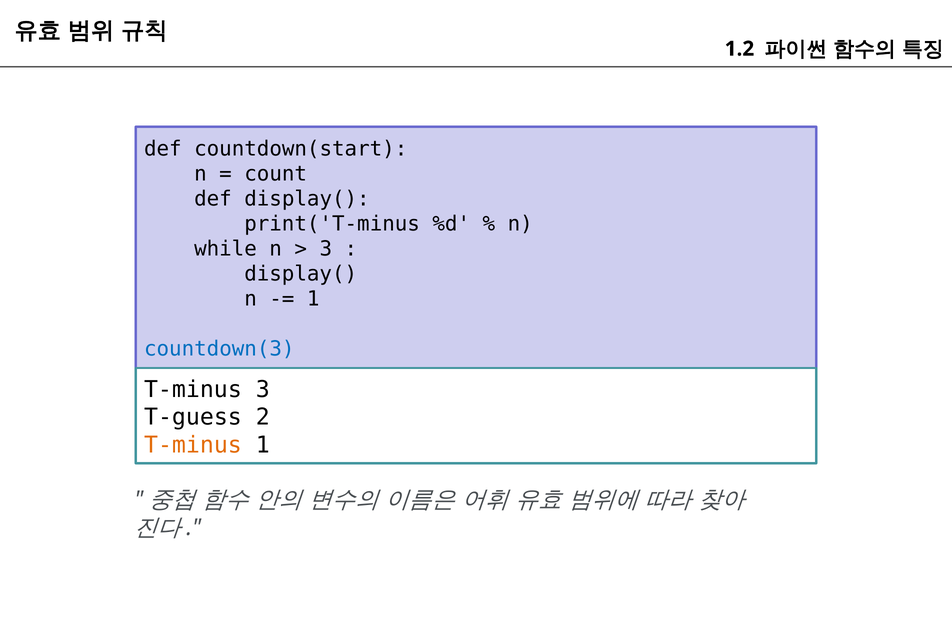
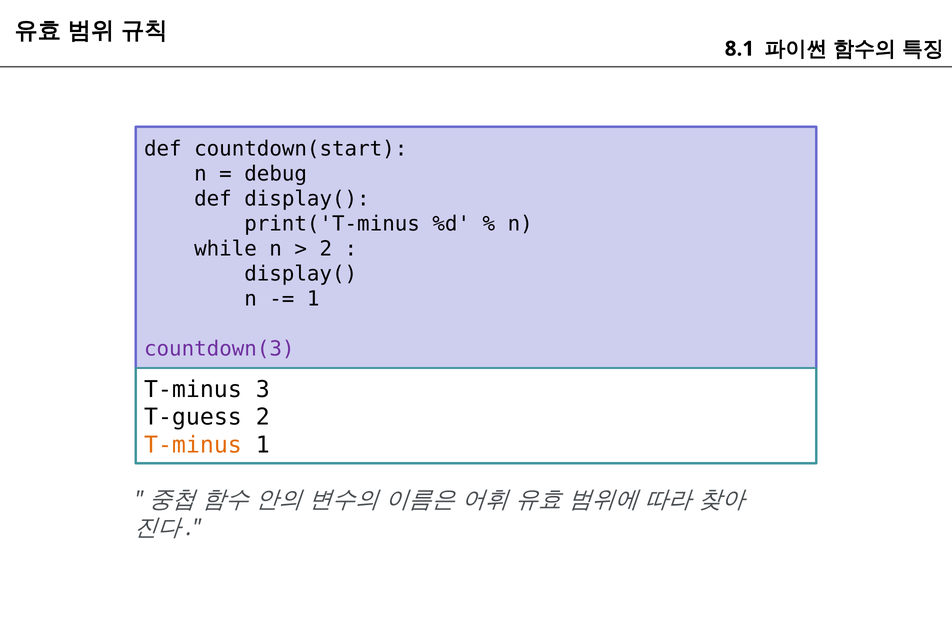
1.2: 1.2 -> 8.1
count: count -> debug
3 at (326, 249): 3 -> 2
countdown(3 colour: blue -> purple
